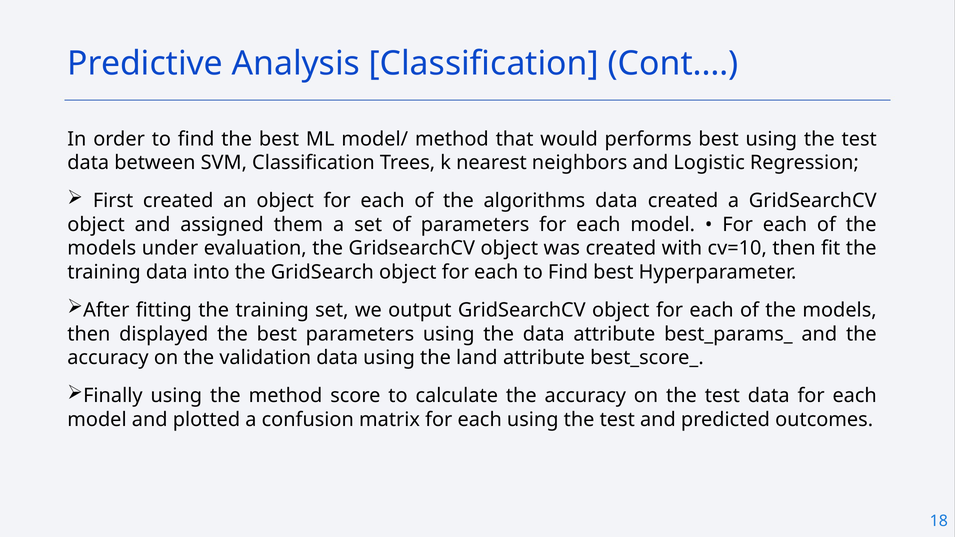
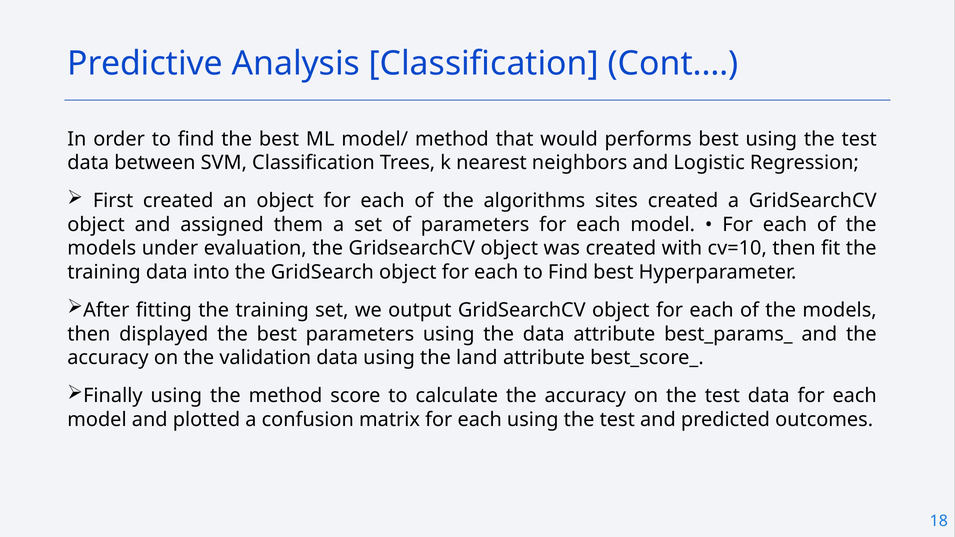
algorithms data: data -> sites
